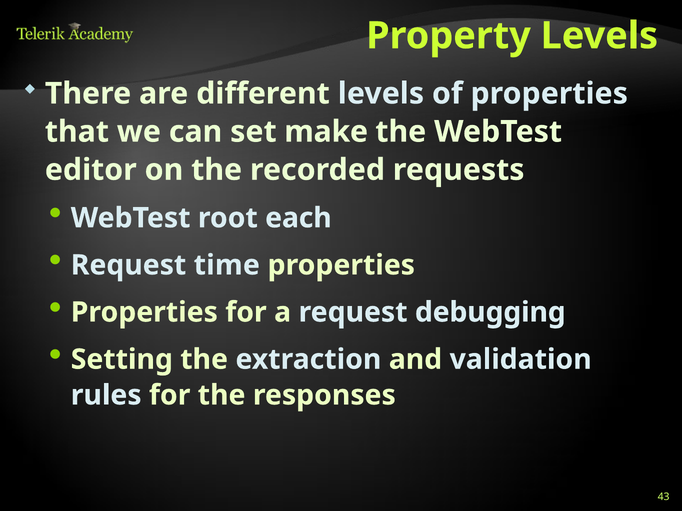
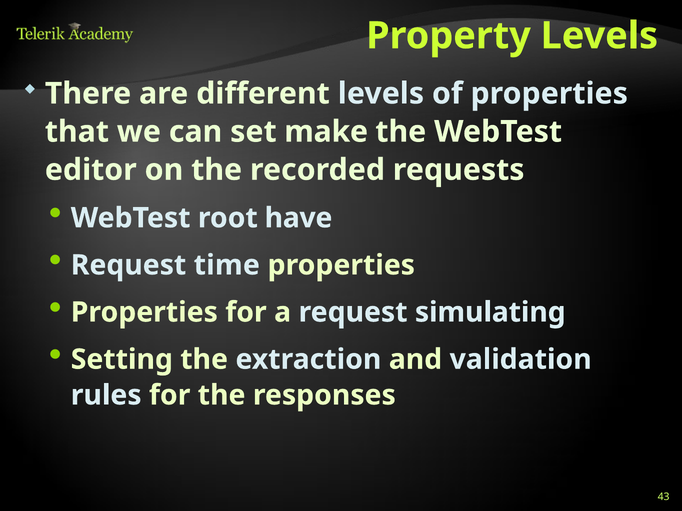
each: each -> have
debugging: debugging -> simulating
